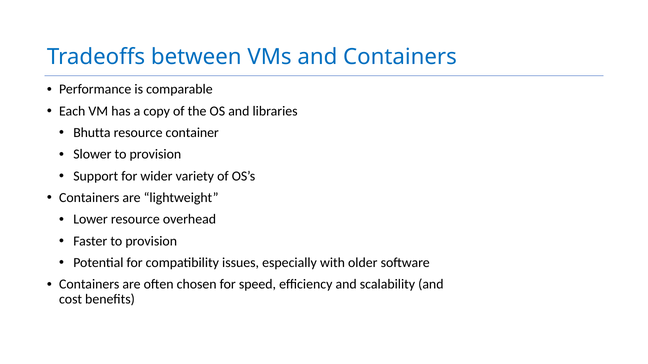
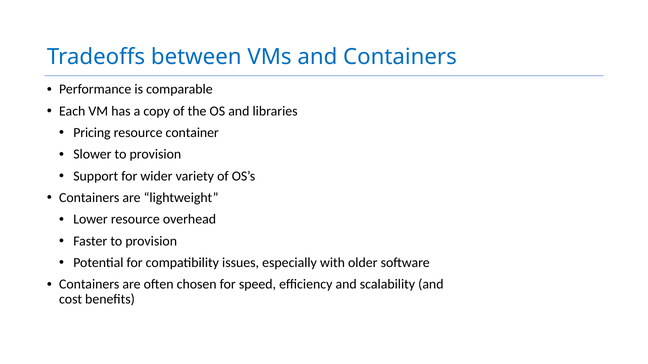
Bhutta: Bhutta -> Pricing
